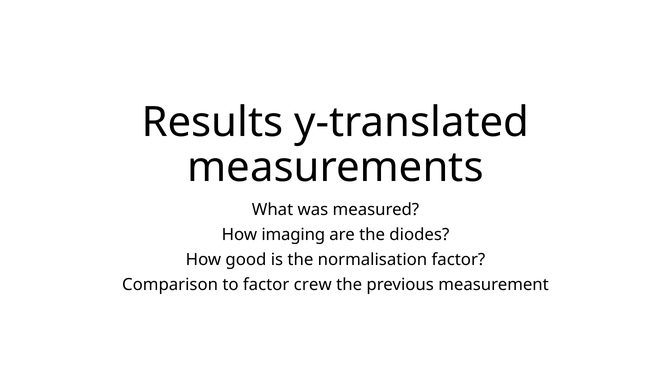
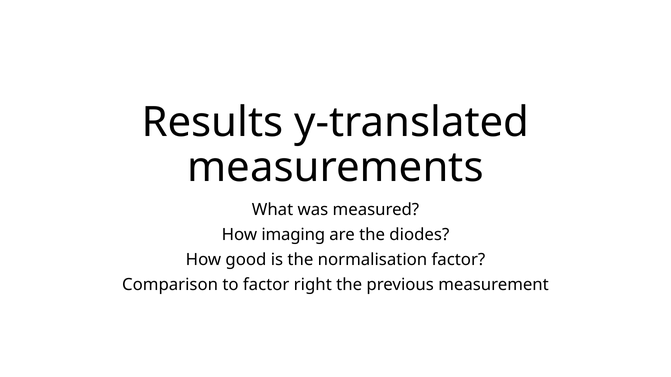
crew: crew -> right
